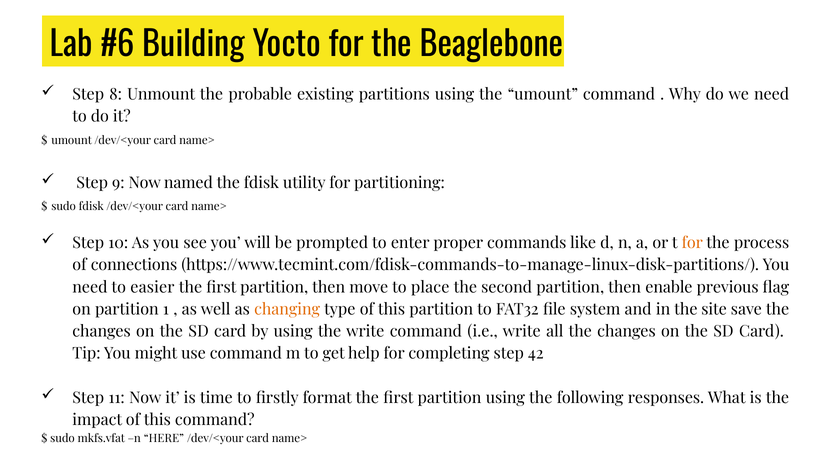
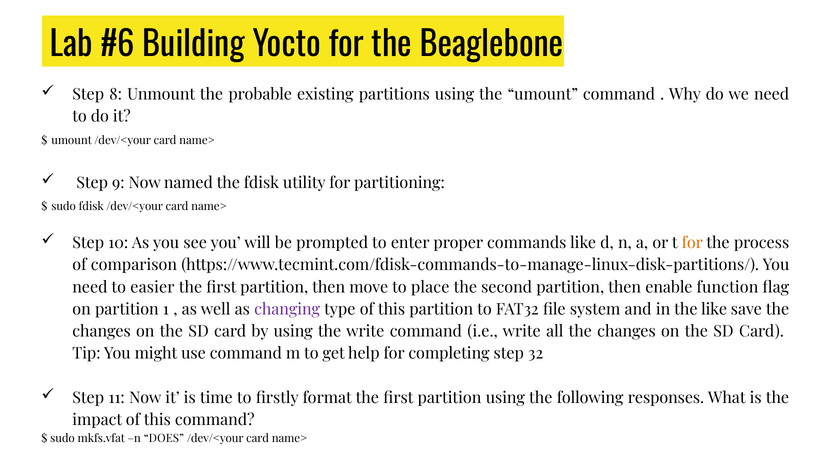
connections: connections -> comparison
previous: previous -> function
changing colour: orange -> purple
the site: site -> like
42: 42 -> 32
HERE: HERE -> DOES
